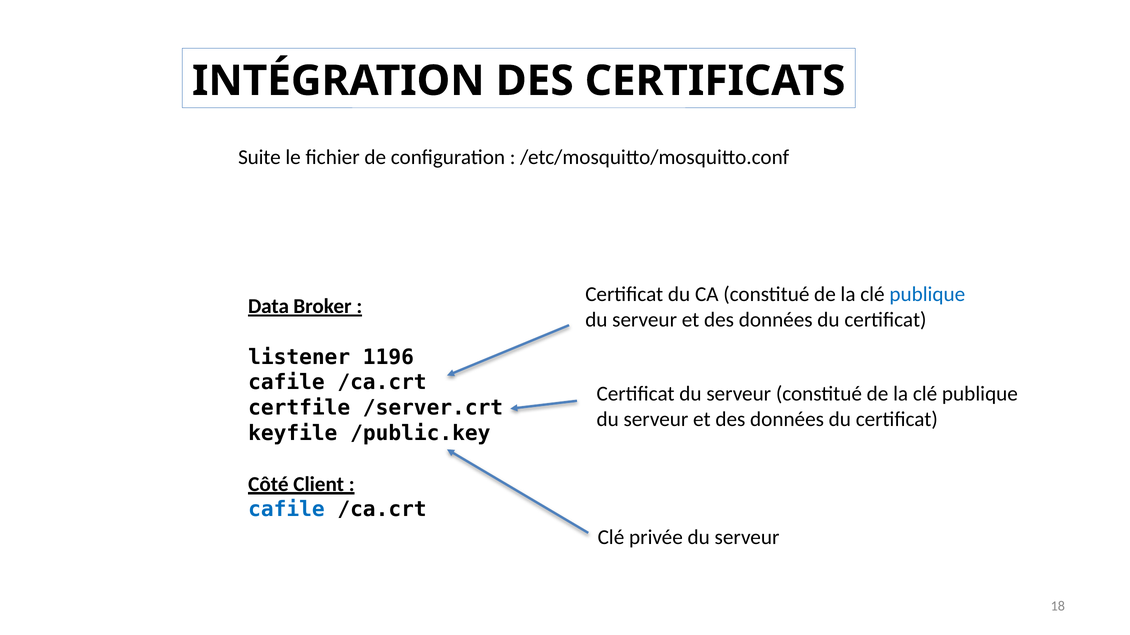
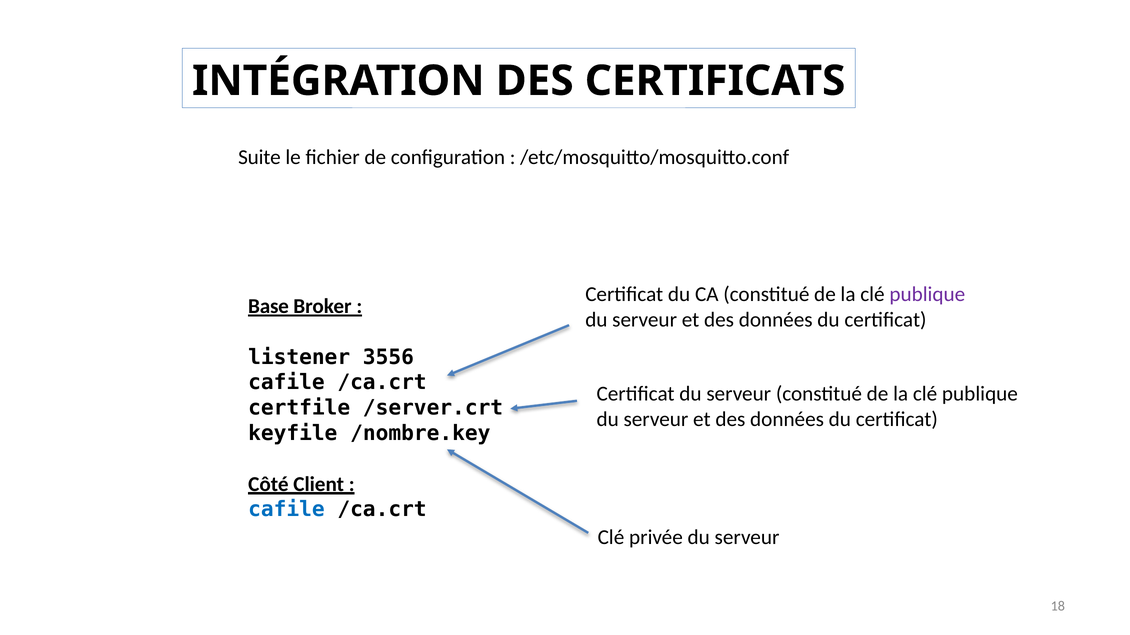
publique at (927, 295) colour: blue -> purple
Data: Data -> Base
1196: 1196 -> 3556
/public.key: /public.key -> /nombre.key
